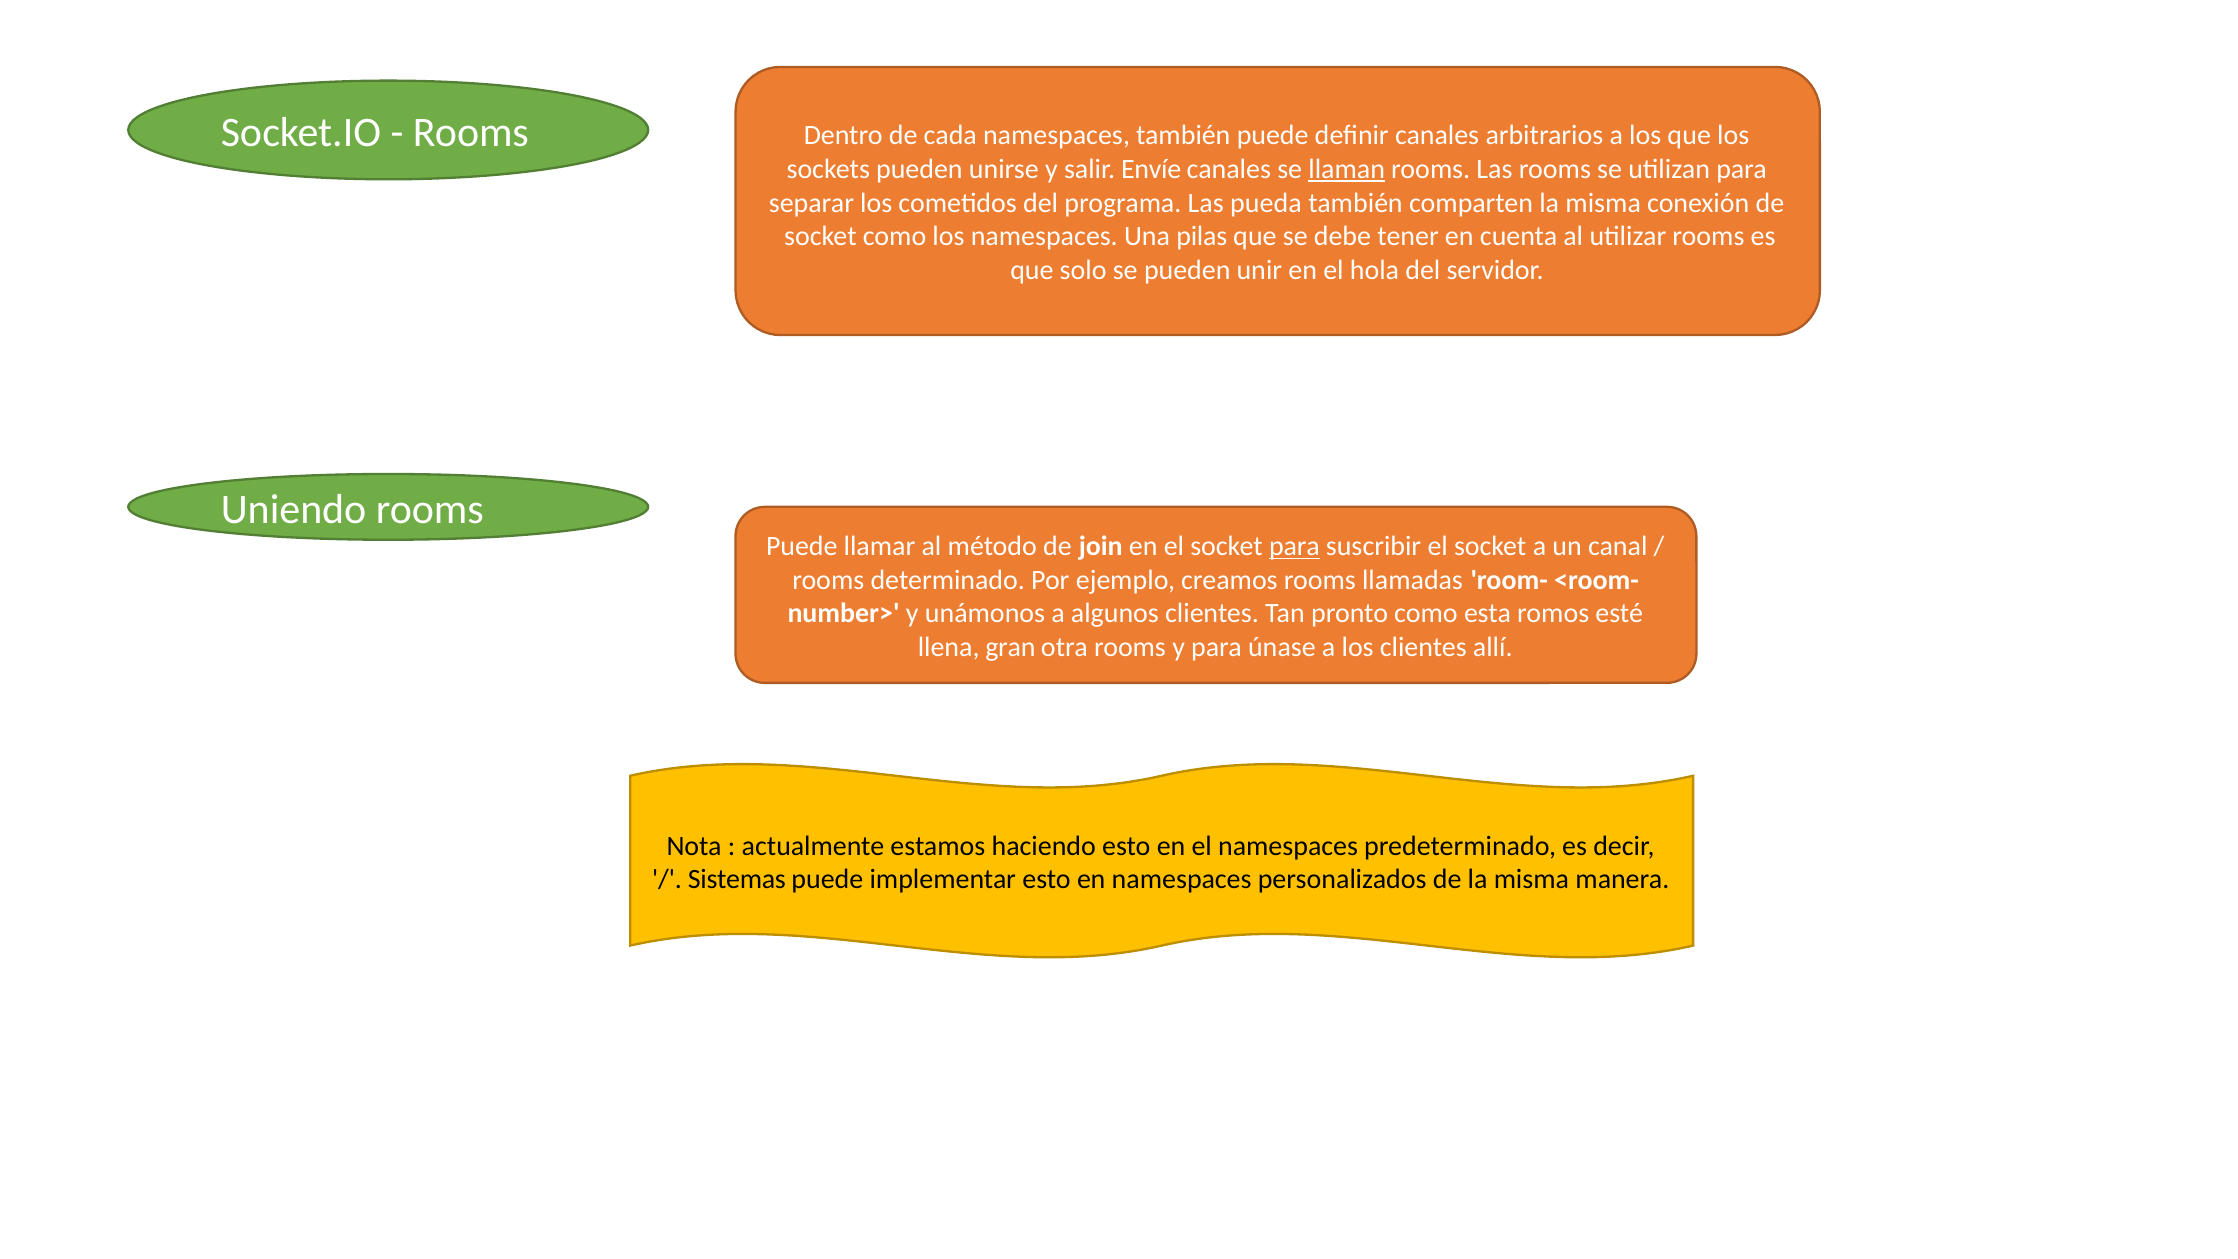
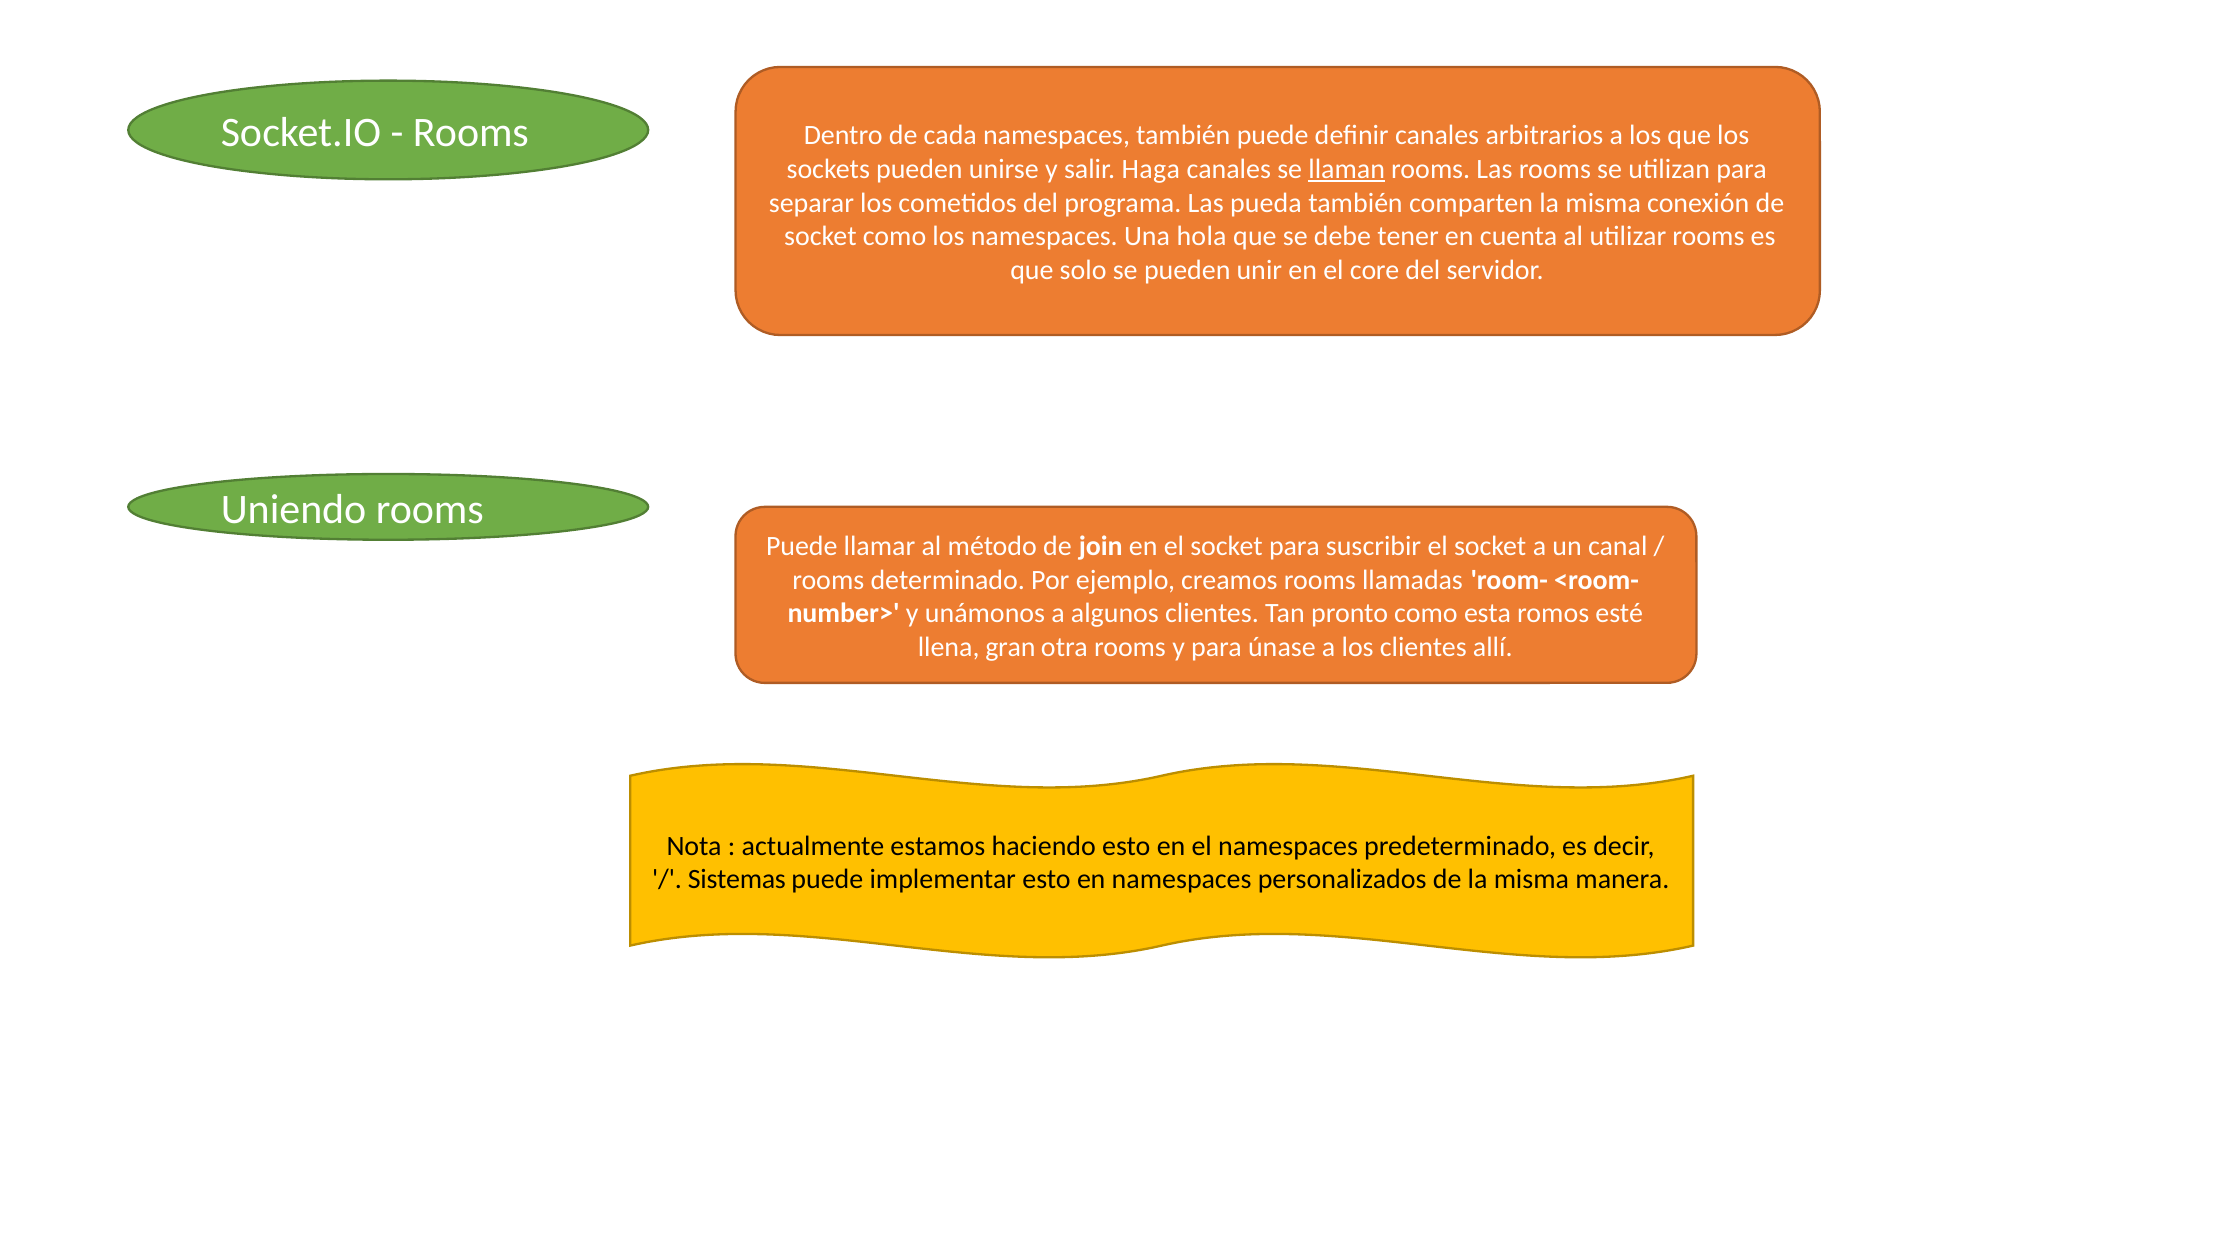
Envíe: Envíe -> Haga
pilas: pilas -> hola
hola: hola -> core
para at (1294, 546) underline: present -> none
